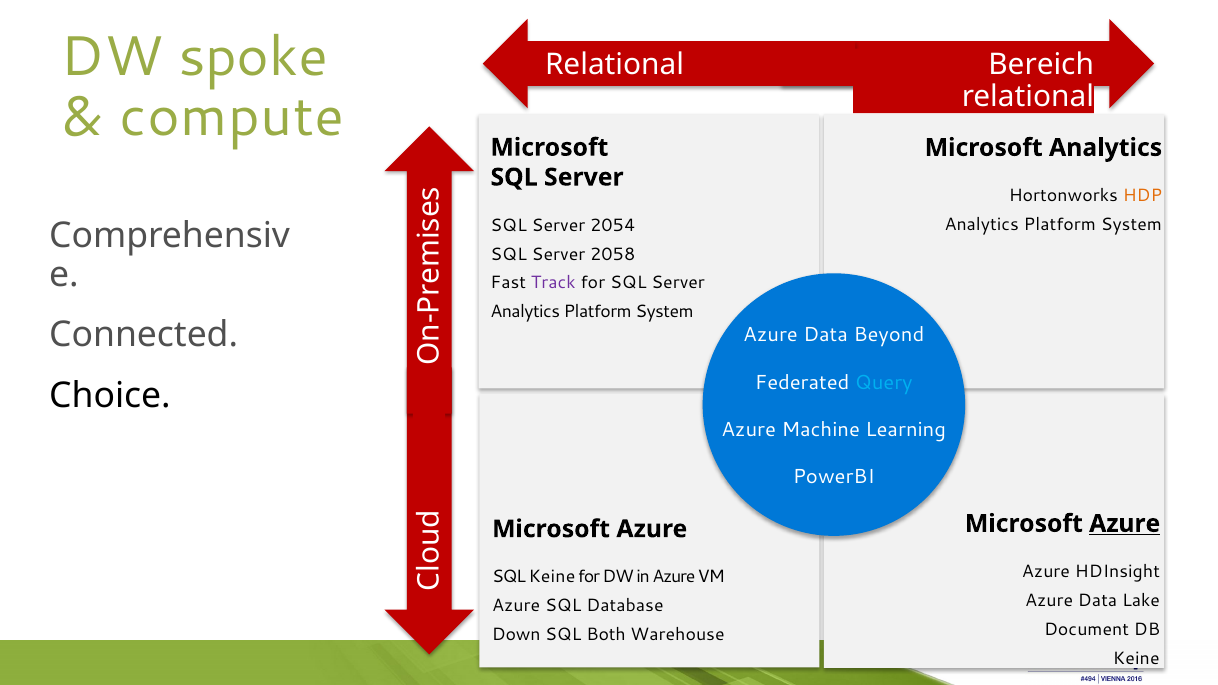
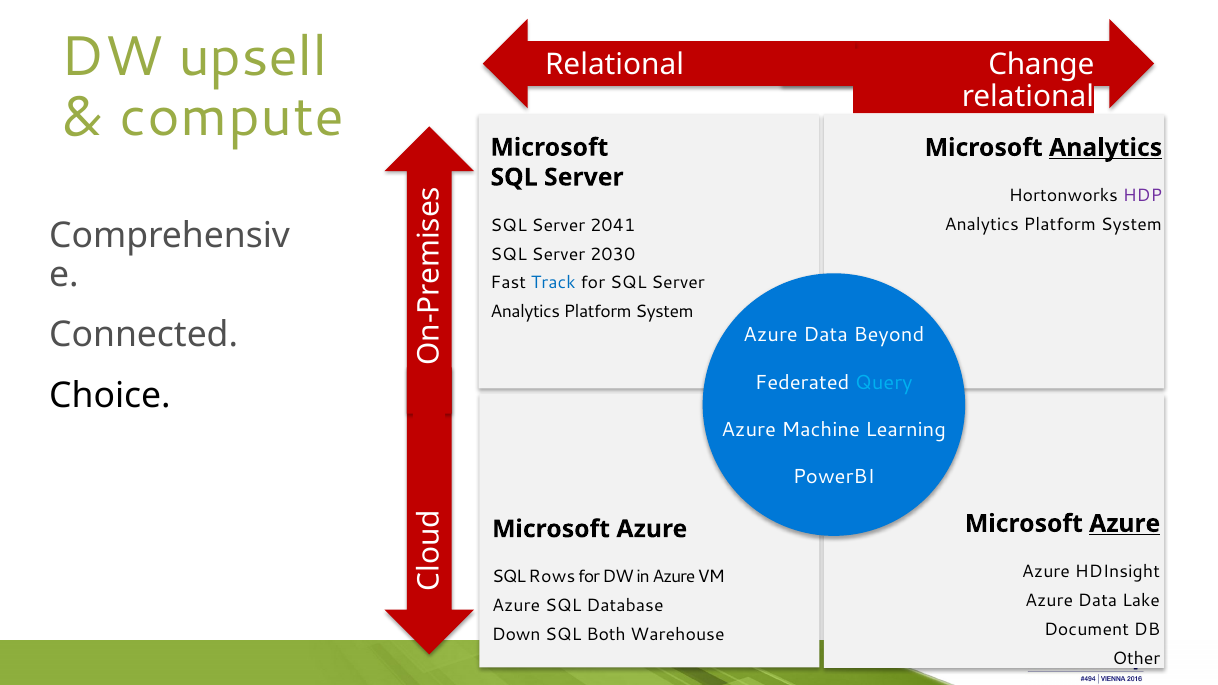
spoke: spoke -> upsell
Bereich: Bereich -> Change
Analytics at (1106, 148) underline: none -> present
HDP colour: orange -> purple
2054: 2054 -> 2041
2058: 2058 -> 2030
Track colour: purple -> blue
SQL Keine: Keine -> Rows
Keine at (1136, 658): Keine -> Other
